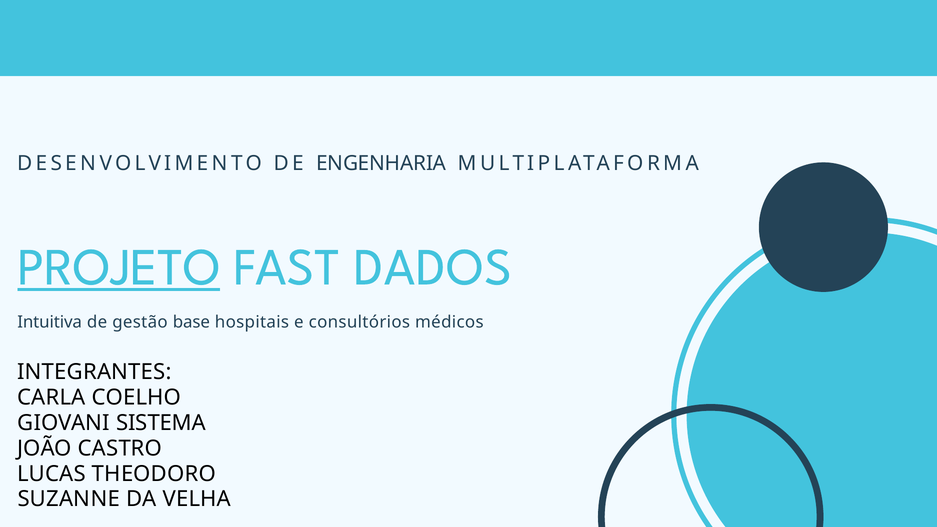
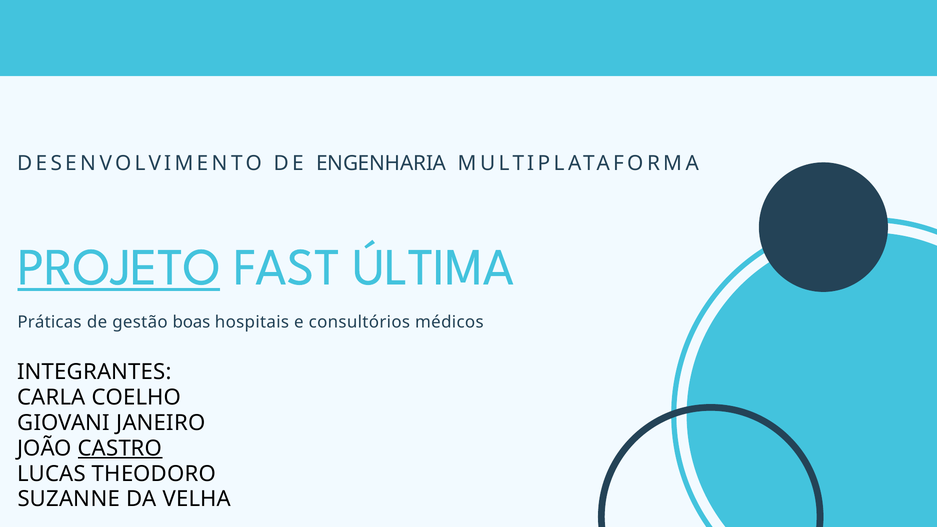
DADOS: DADOS -> ÚLTIMA
Intuitiva: Intuitiva -> Práticas
base: base -> boas
SISTEMA: SISTEMA -> JANEIRO
CASTRO underline: none -> present
